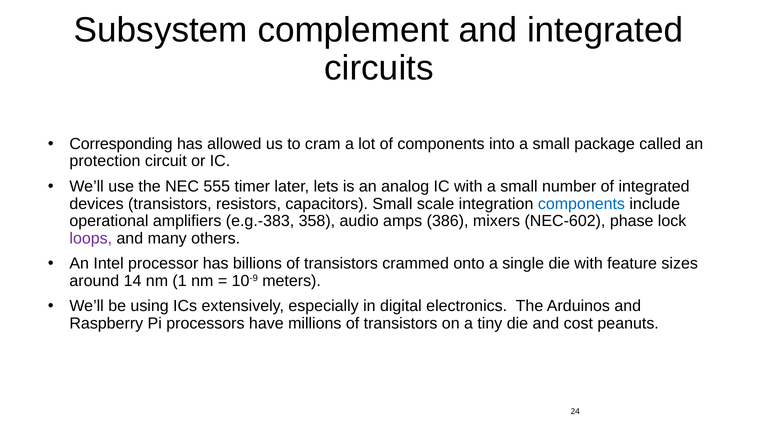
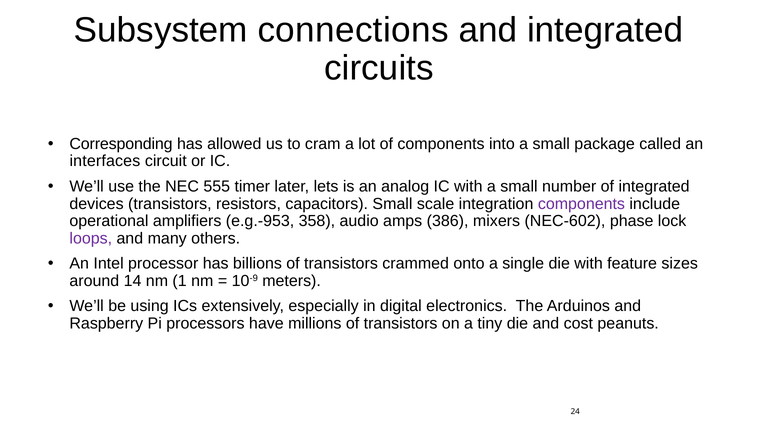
complement: complement -> connections
protection: protection -> interfaces
components at (581, 203) colour: blue -> purple
e.g.-383: e.g.-383 -> e.g.-953
